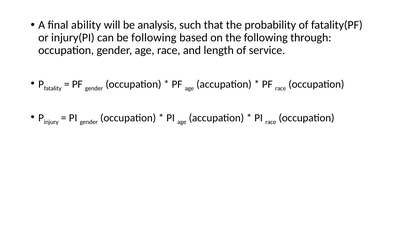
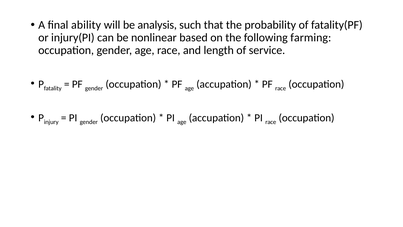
be following: following -> nonlinear
through: through -> farming
